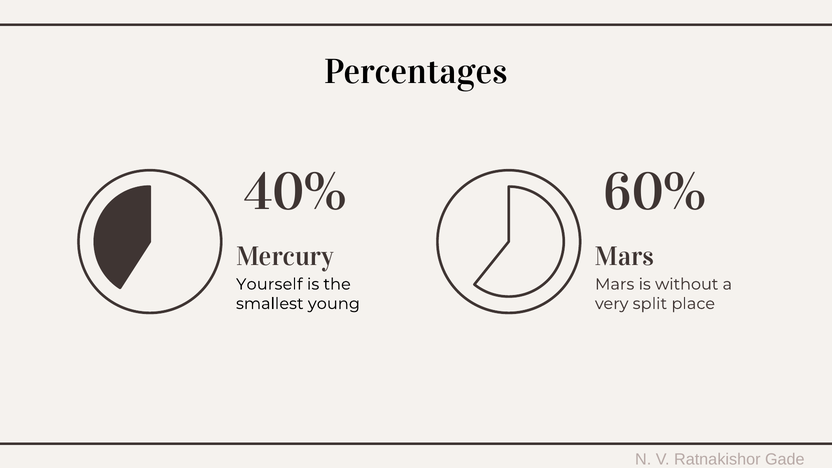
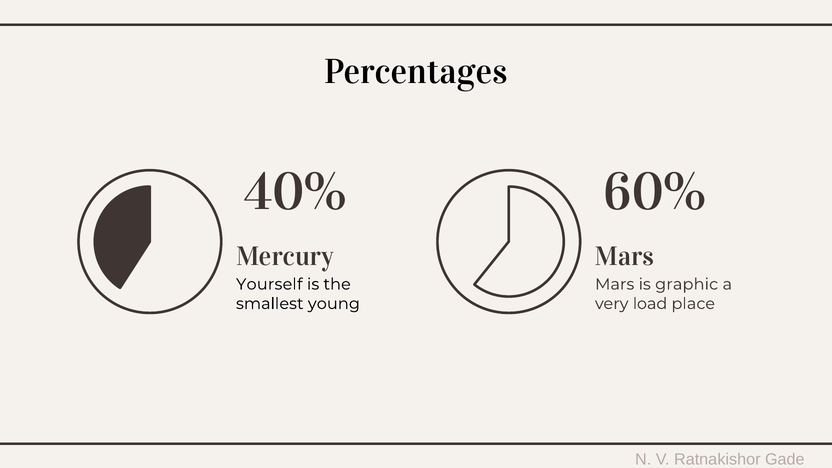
without: without -> graphic
split: split -> load
